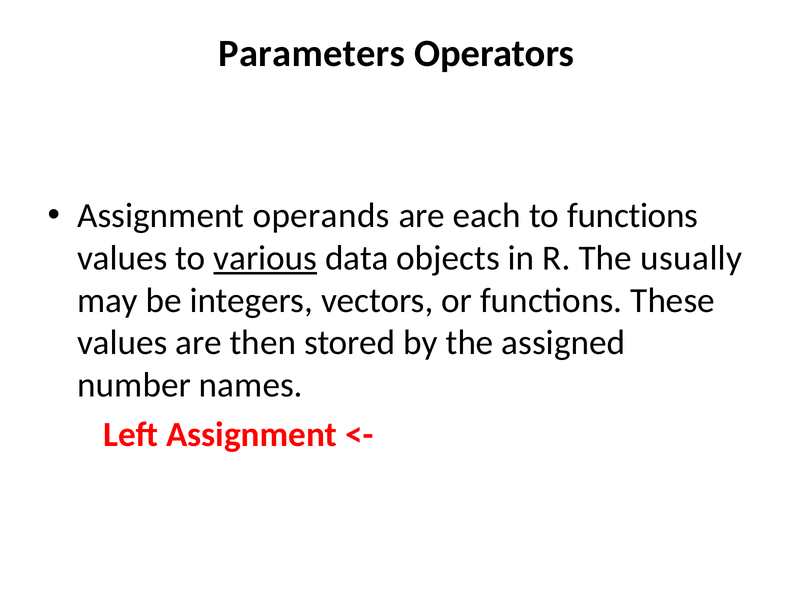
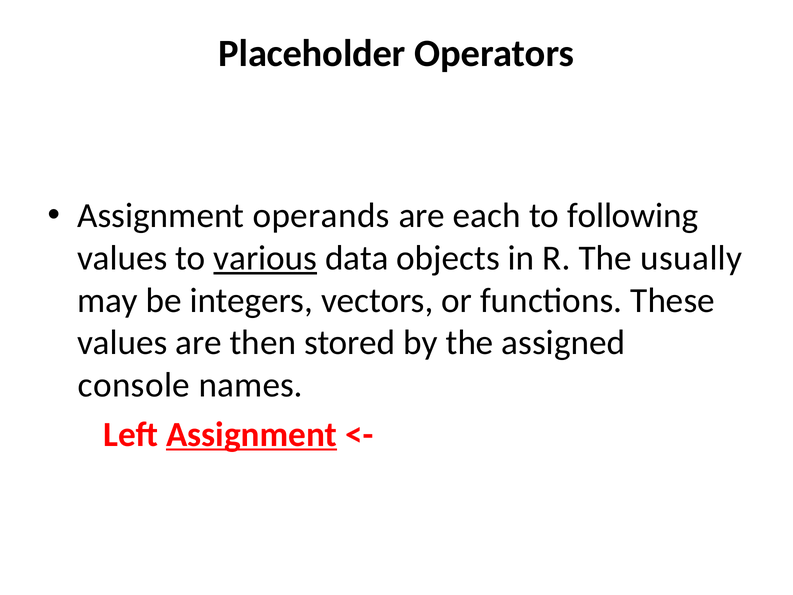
Parameters: Parameters -> Placeholder
to functions: functions -> following
number: number -> console
Assignment at (252, 434) underline: none -> present
